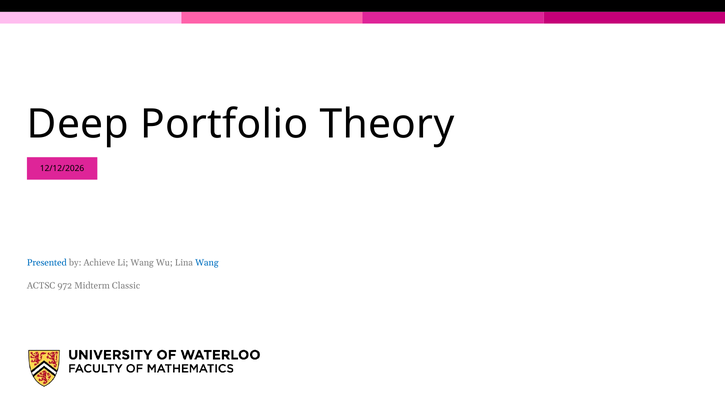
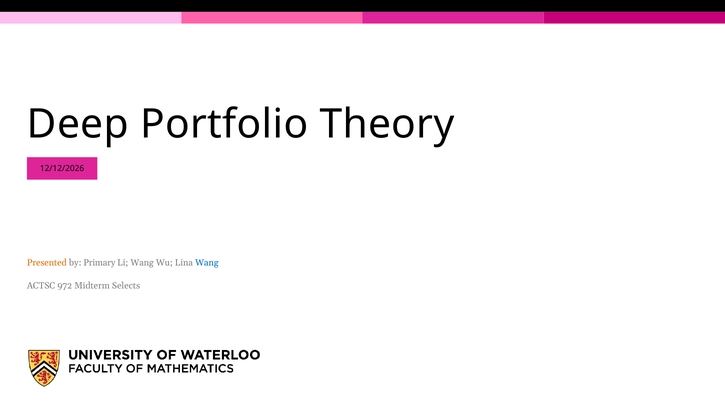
Presented colour: blue -> orange
Achieve: Achieve -> Primary
Classic: Classic -> Selects
